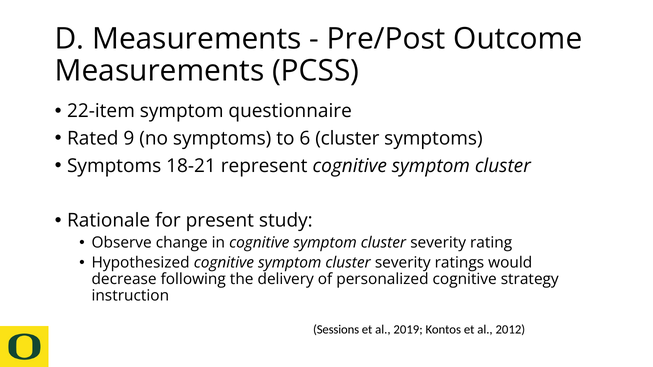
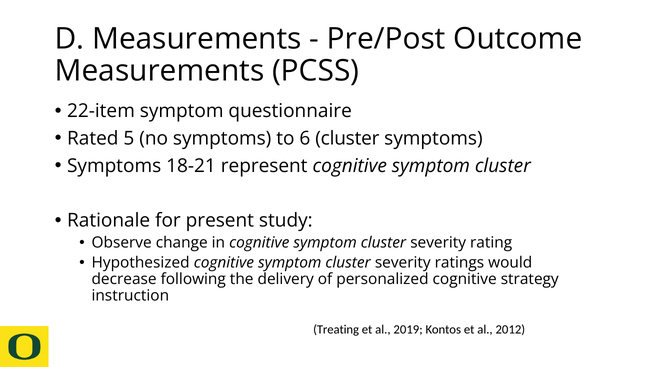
9: 9 -> 5
Sessions: Sessions -> Treating
